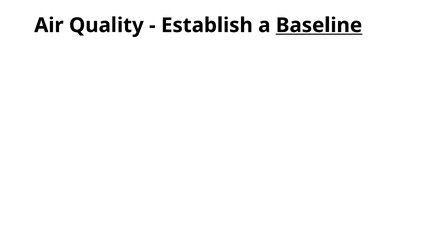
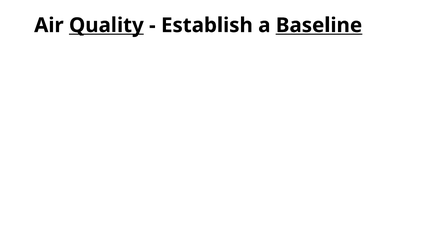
Quality underline: none -> present
